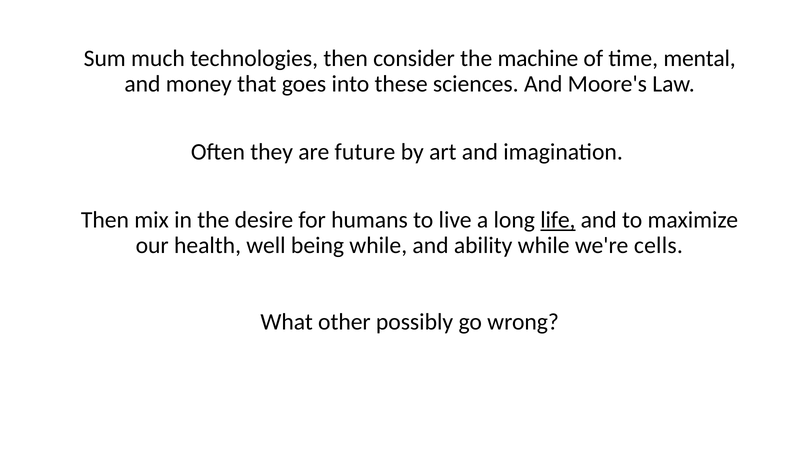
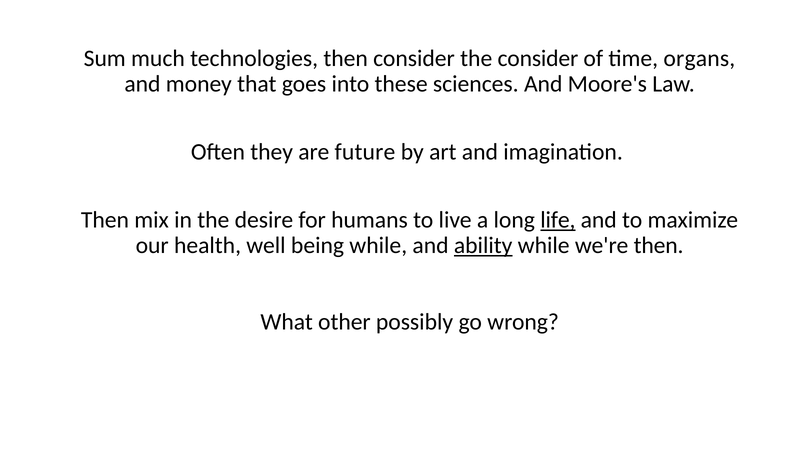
the machine: machine -> consider
mental: mental -> organs
ability underline: none -> present
we're cells: cells -> then
